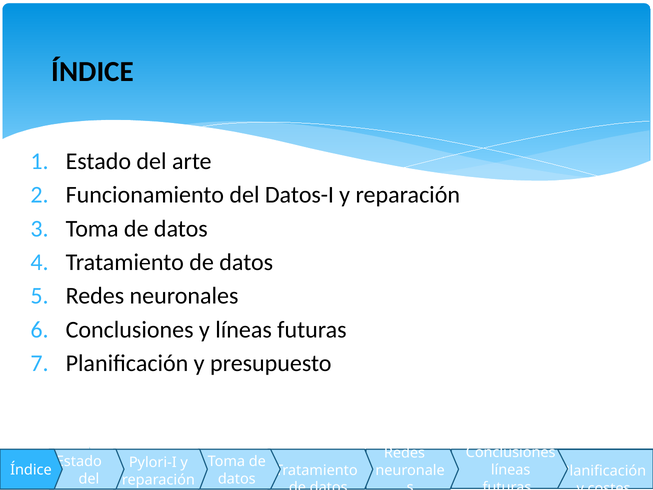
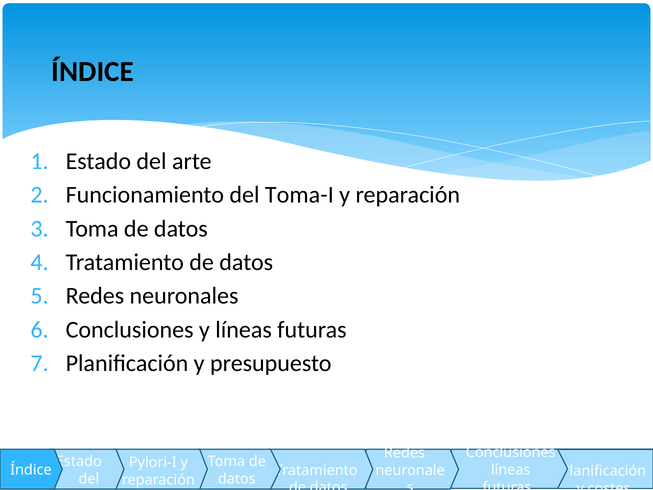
Datos-I: Datos-I -> Toma-I
